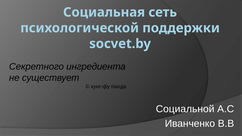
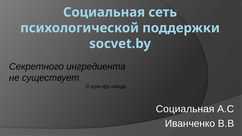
Социальной at (185, 109): Социальной -> Социальная
